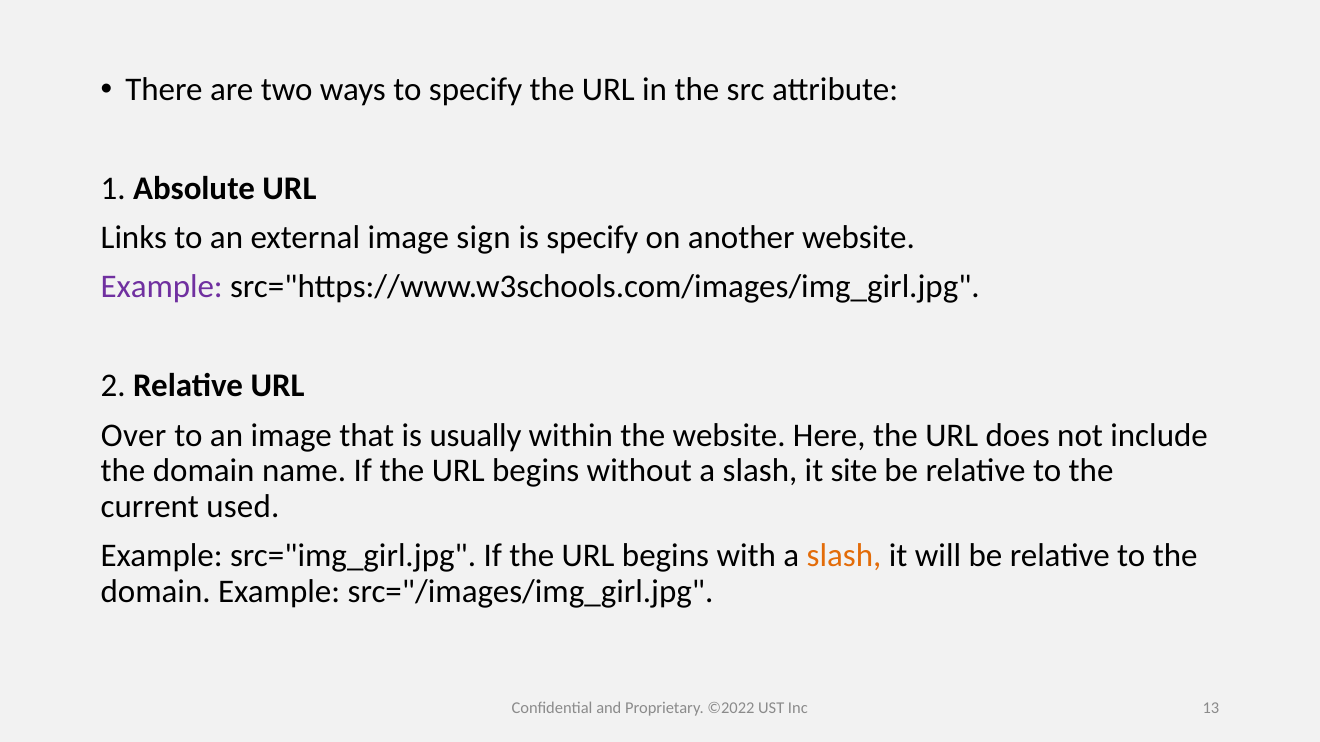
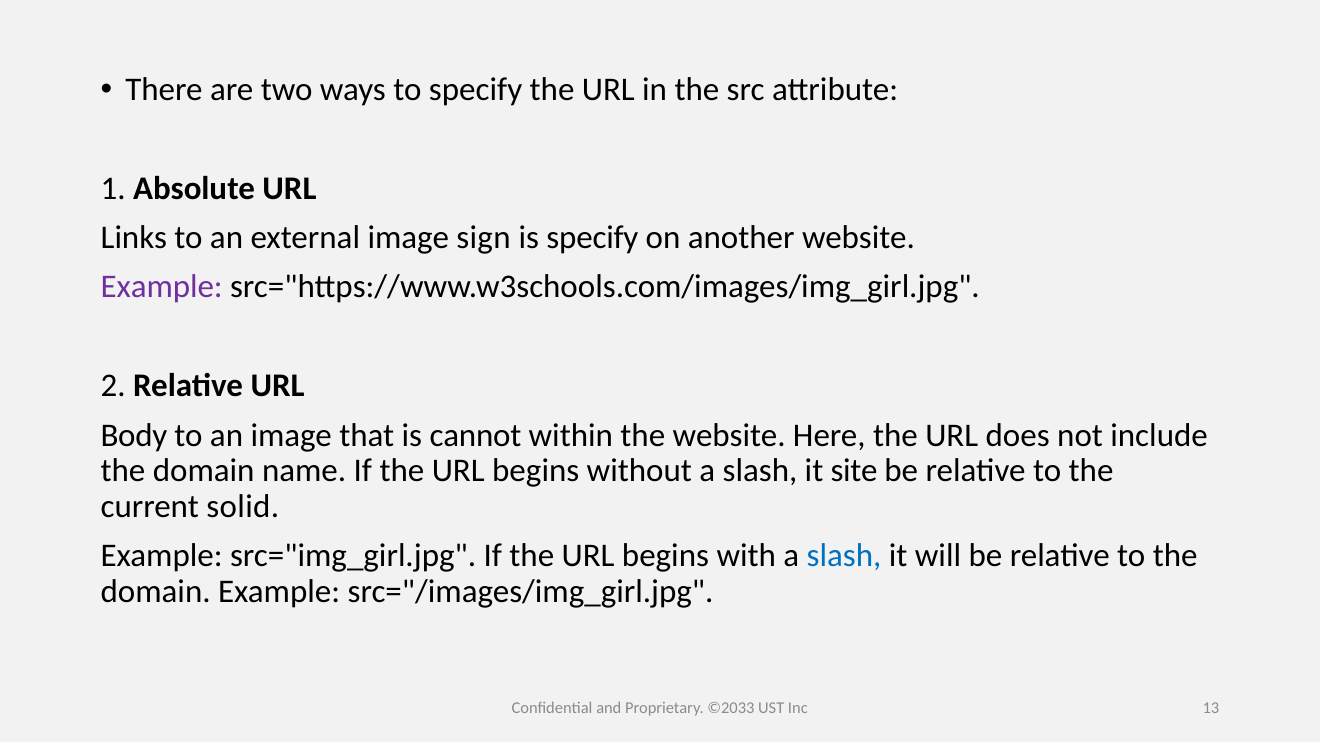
Over: Over -> Body
usually: usually -> cannot
used: used -> solid
slash at (844, 556) colour: orange -> blue
©2022: ©2022 -> ©2033
